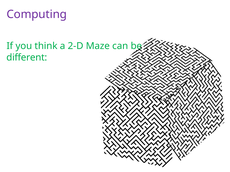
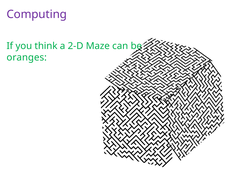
different: different -> oranges
